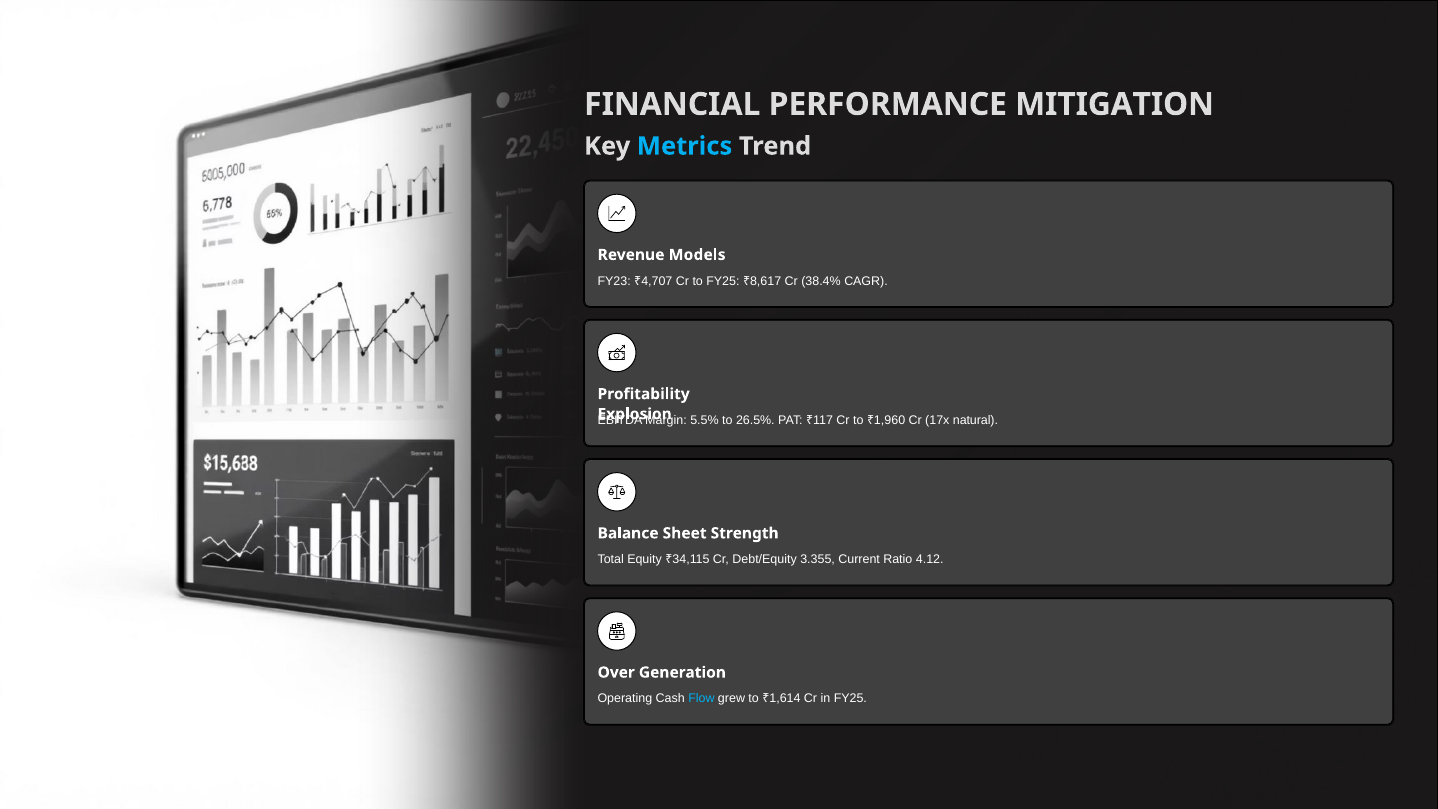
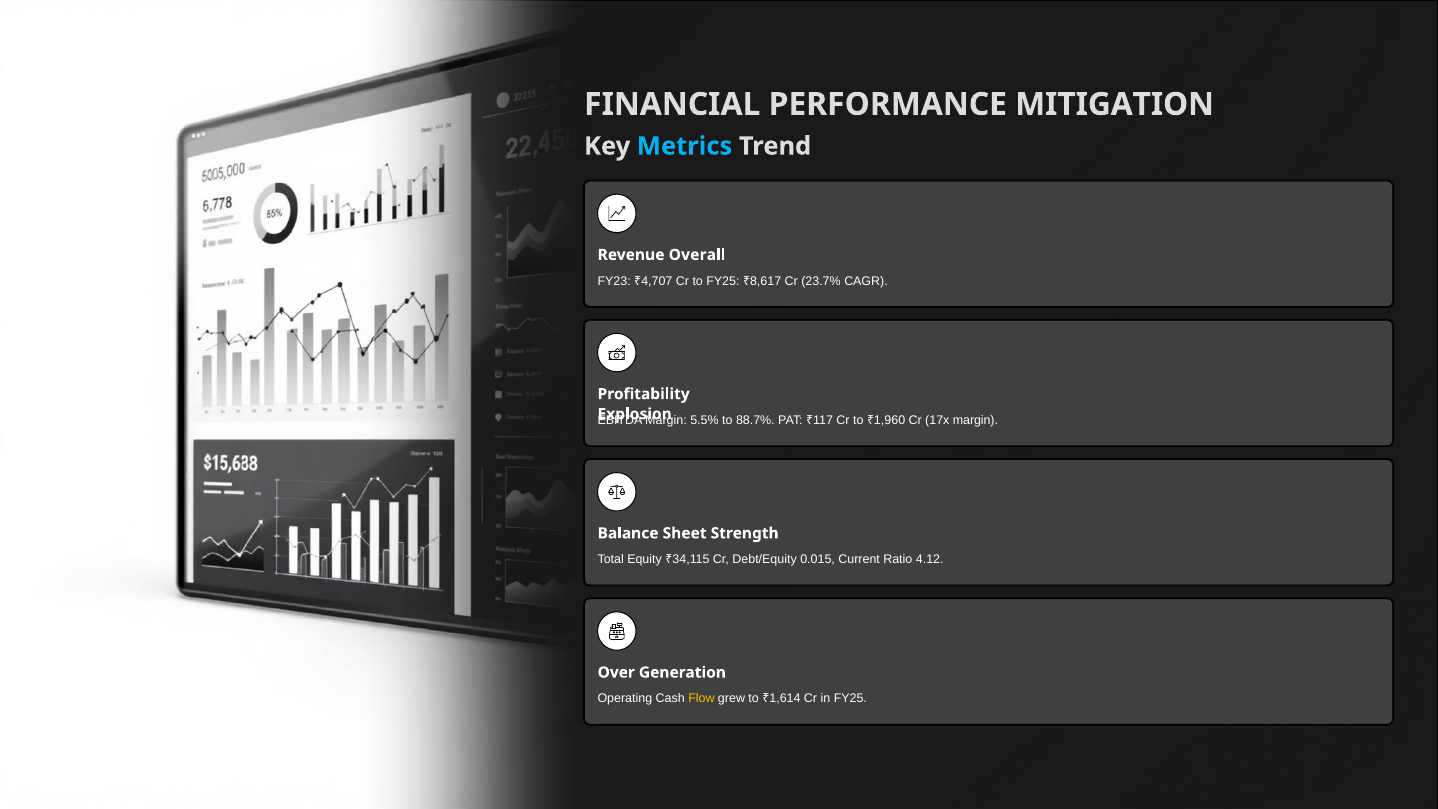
Models: Models -> Overall
38.4%: 38.4% -> 23.7%
26.5%: 26.5% -> 88.7%
17x natural: natural -> margin
3.355: 3.355 -> 0.015
Flow colour: light blue -> yellow
